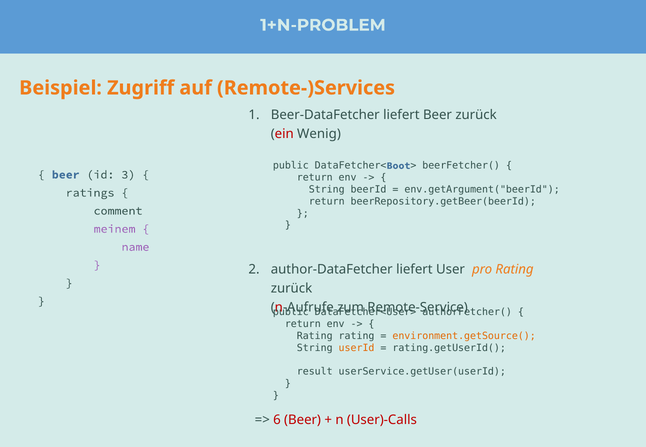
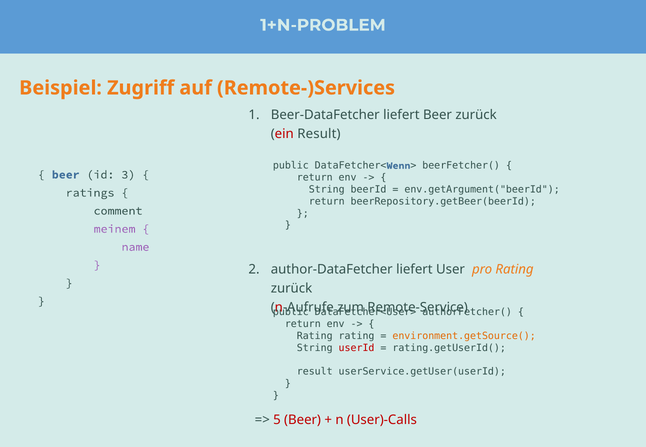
ein Wenig: Wenig -> Result
Boot: Boot -> Wenn
userId colour: orange -> red
6: 6 -> 5
